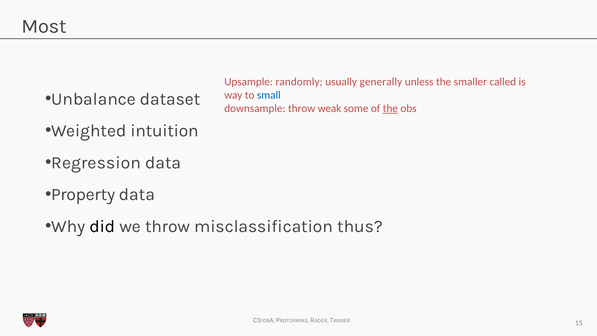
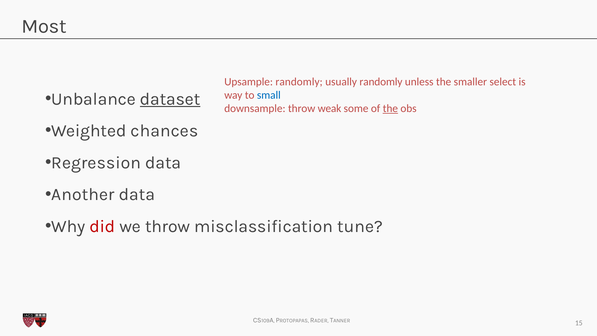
usually generally: generally -> randomly
called: called -> select
dataset underline: none -> present
intuition: intuition -> chances
Property: Property -> Another
did colour: black -> red
thus: thus -> tune
